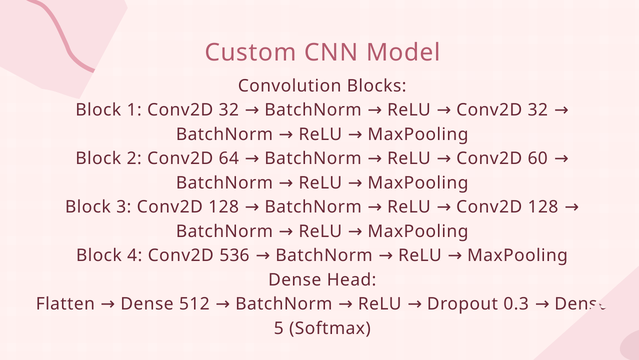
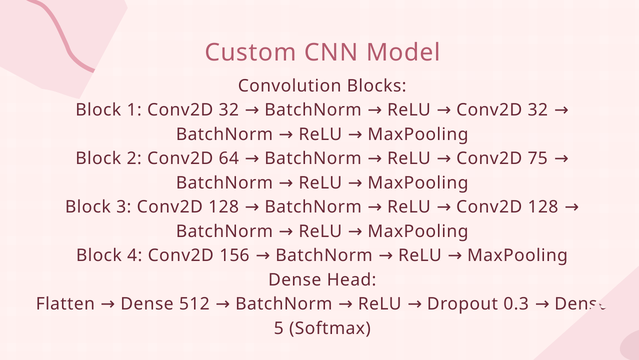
60: 60 -> 75
536: 536 -> 156
